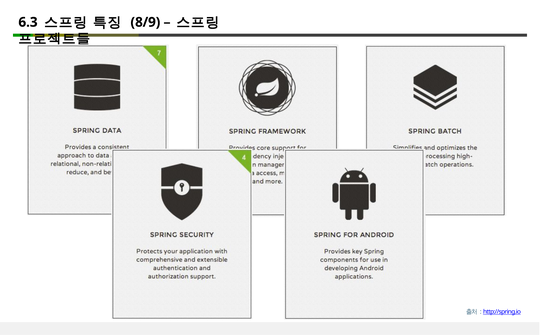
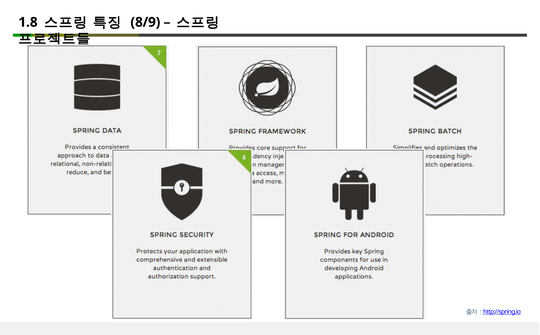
6.3: 6.3 -> 1.8
